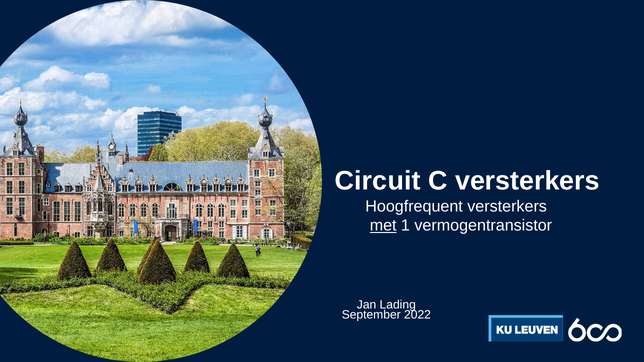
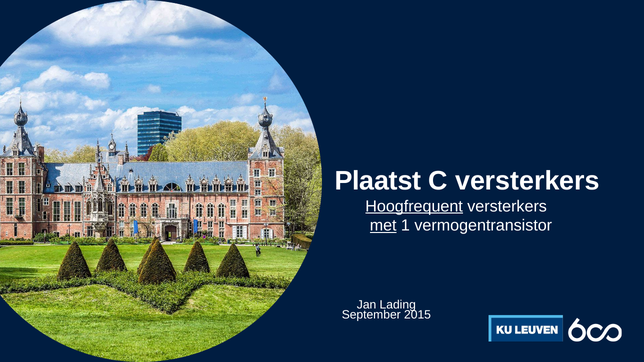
Circuit: Circuit -> Plaatst
Hoogfrequent underline: none -> present
2022: 2022 -> 2015
